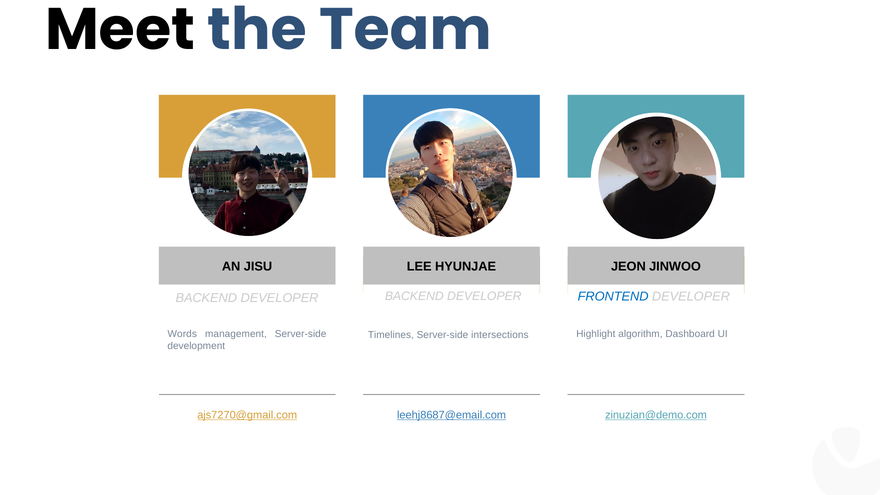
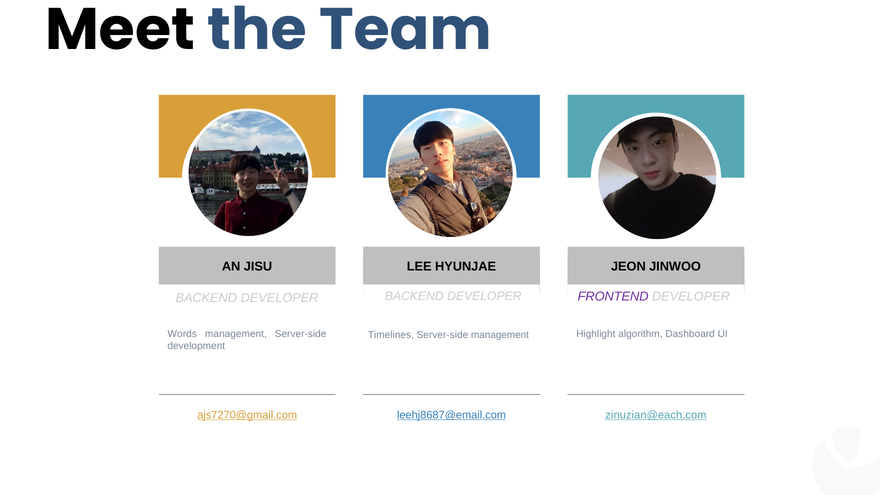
FRONTEND colour: blue -> purple
Server-side intersections: intersections -> management
zinuzian@demo.com: zinuzian@demo.com -> zinuzian@each.com
